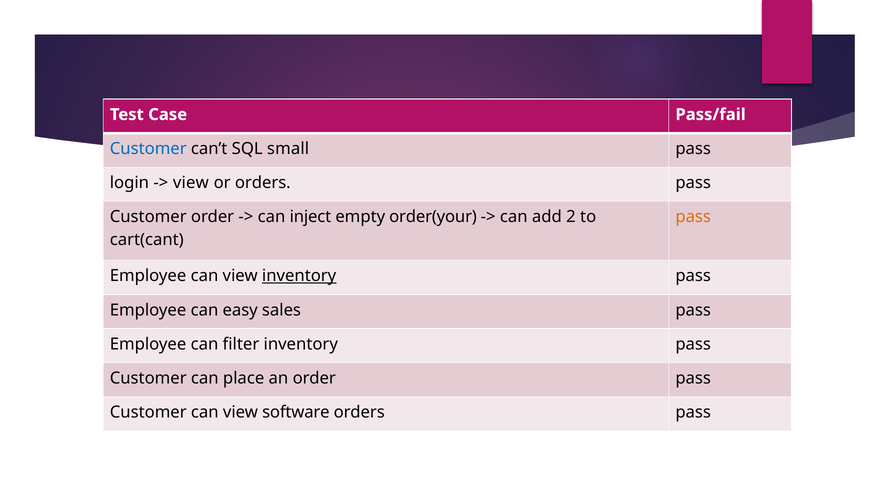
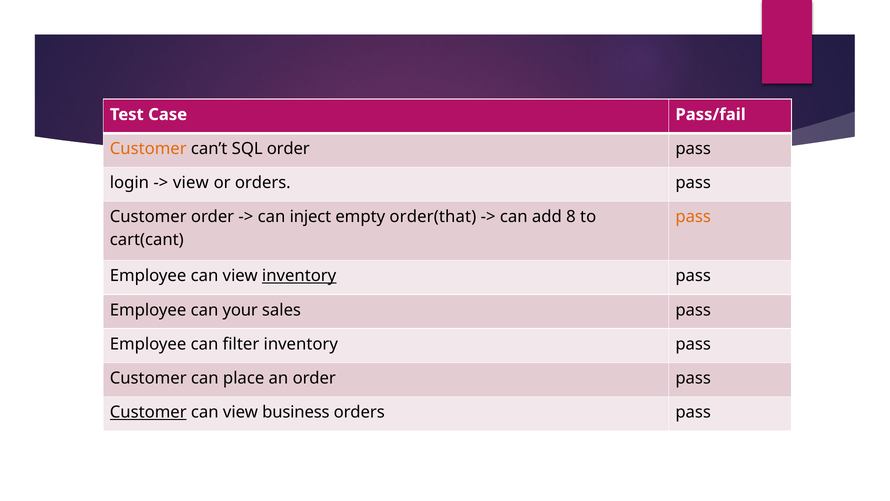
Customer at (148, 149) colour: blue -> orange
SQL small: small -> order
order(your: order(your -> order(that
2: 2 -> 8
easy: easy -> your
Customer at (148, 412) underline: none -> present
software: software -> business
